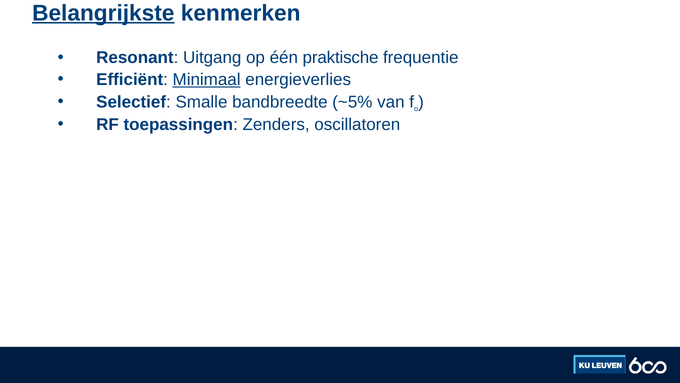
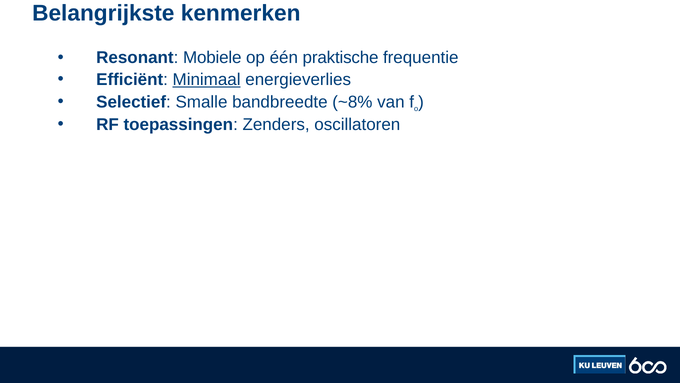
Belangrijkste underline: present -> none
Uitgang: Uitgang -> Mobiele
~5%: ~5% -> ~8%
